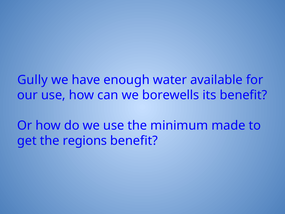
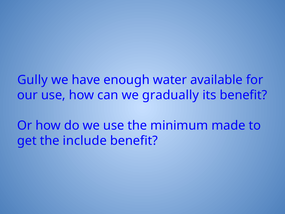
borewells: borewells -> gradually
regions: regions -> include
